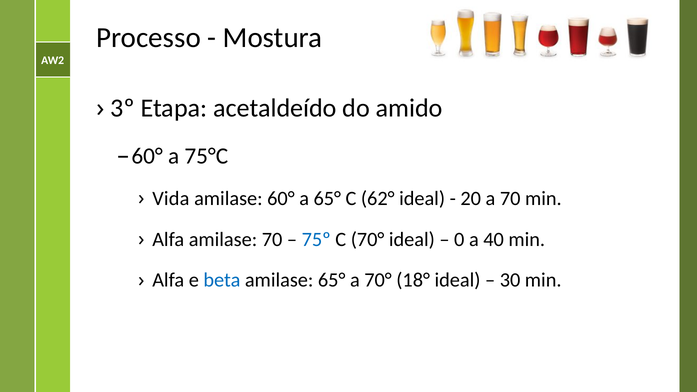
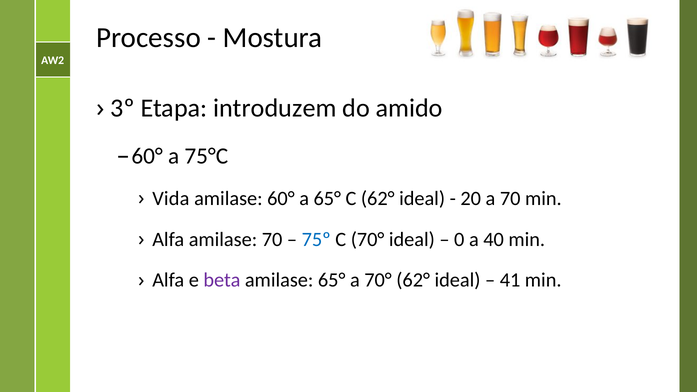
acetaldeído: acetaldeído -> introduzem
beta colour: blue -> purple
70° 18°: 18° -> 62°
30: 30 -> 41
